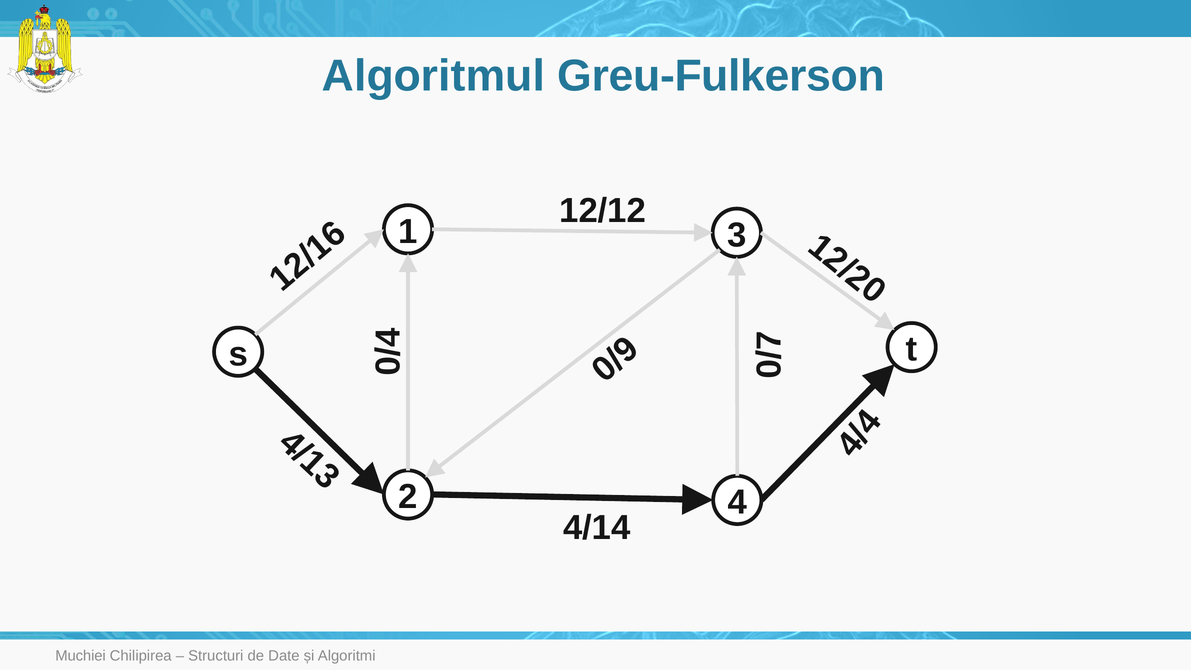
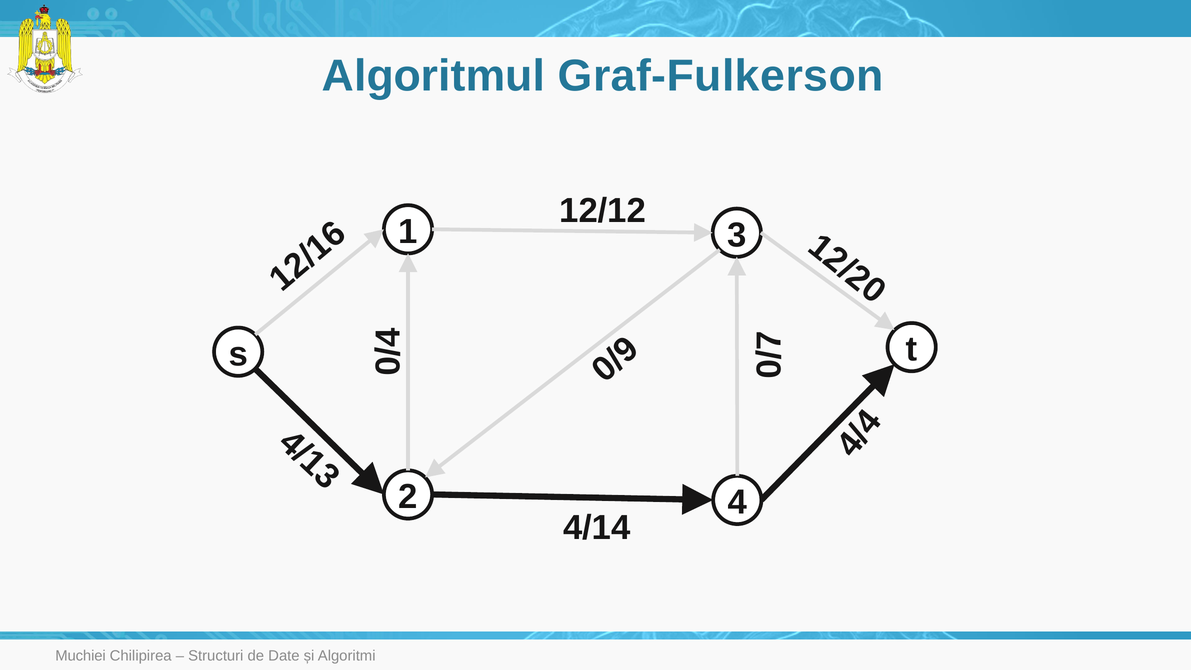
Greu-Fulkerson: Greu-Fulkerson -> Graf-Fulkerson
